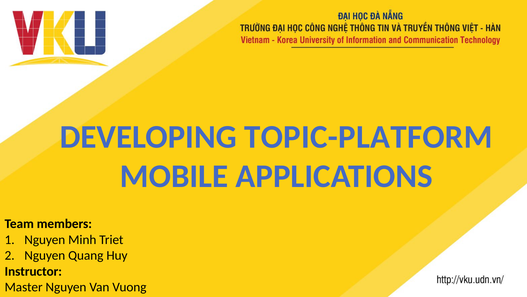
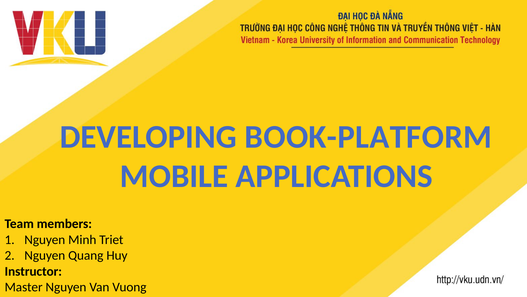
TOPIC-PLATFORM: TOPIC-PLATFORM -> BOOK-PLATFORM
